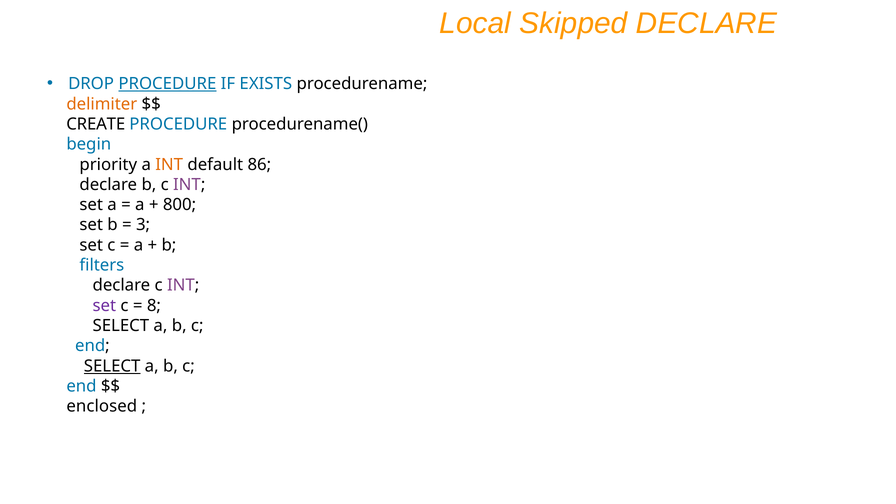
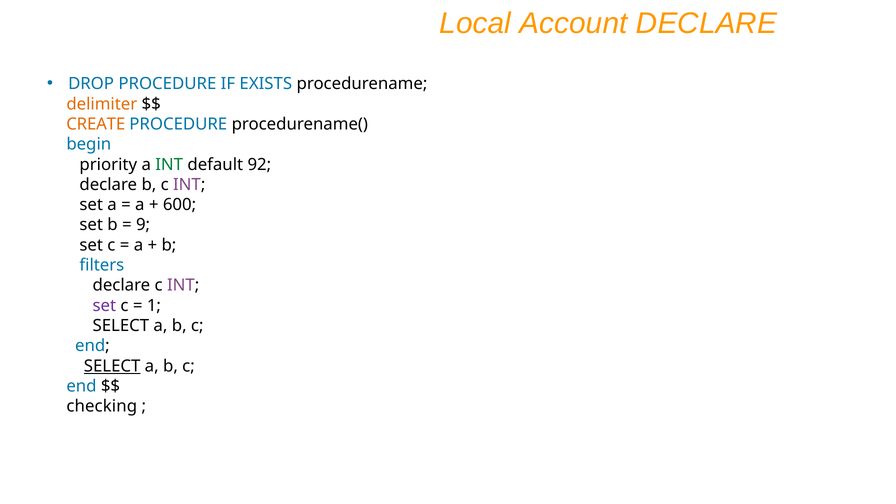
Skipped: Skipped -> Account
PROCEDURE at (167, 84) underline: present -> none
CREATE colour: black -> orange
INT at (169, 164) colour: orange -> green
86: 86 -> 92
800: 800 -> 600
3: 3 -> 9
8: 8 -> 1
enclosed: enclosed -> checking
